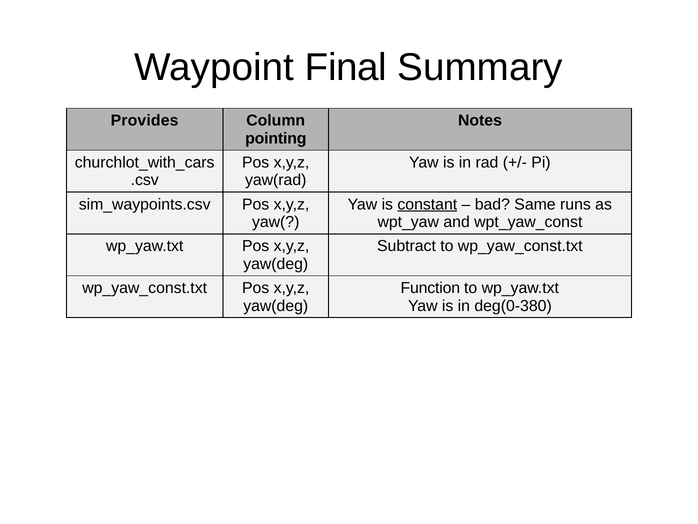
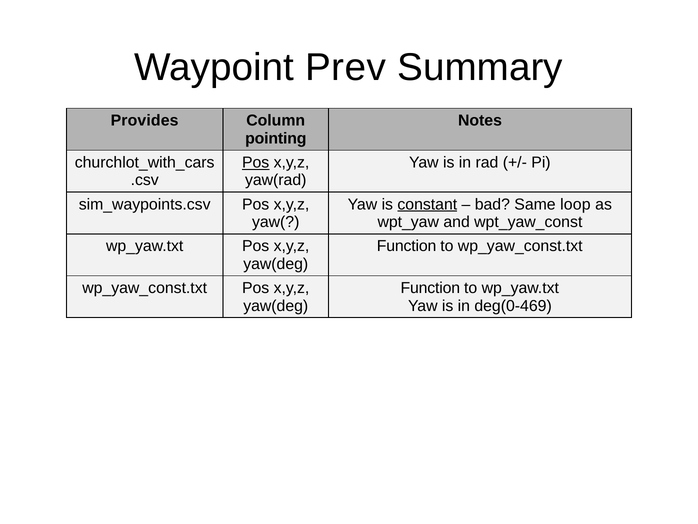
Final: Final -> Prev
Pos at (256, 162) underline: none -> present
runs: runs -> loop
Subtract at (406, 246): Subtract -> Function
deg(0-380: deg(0-380 -> deg(0-469
